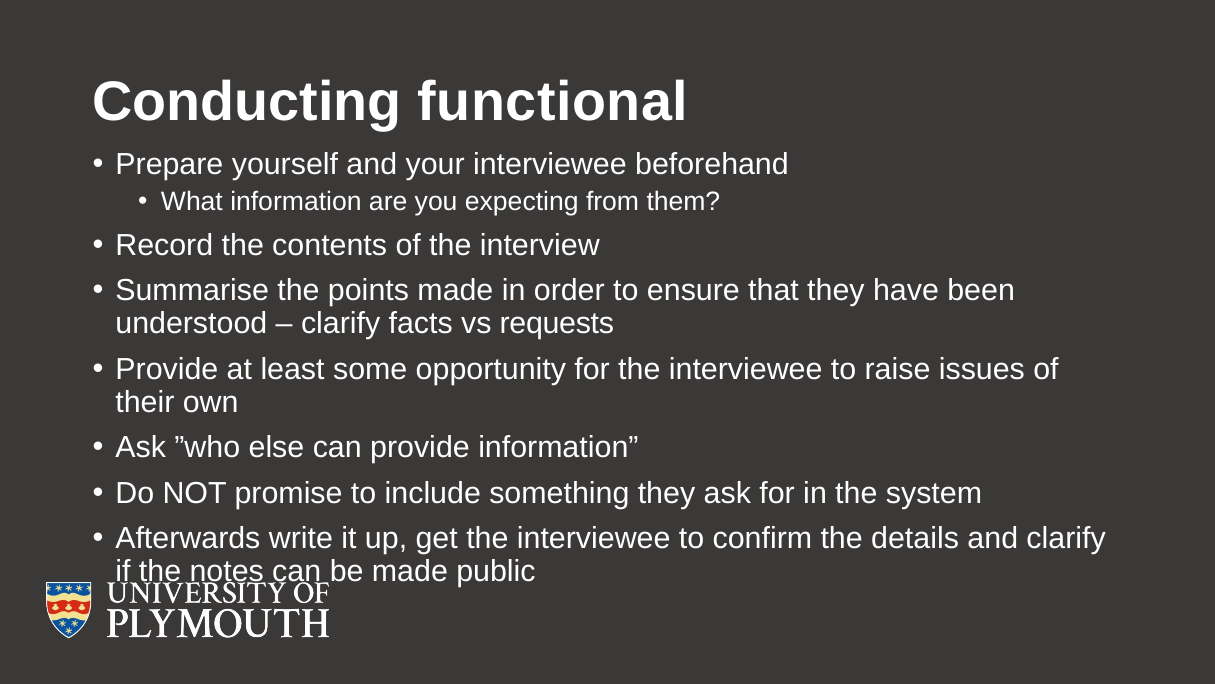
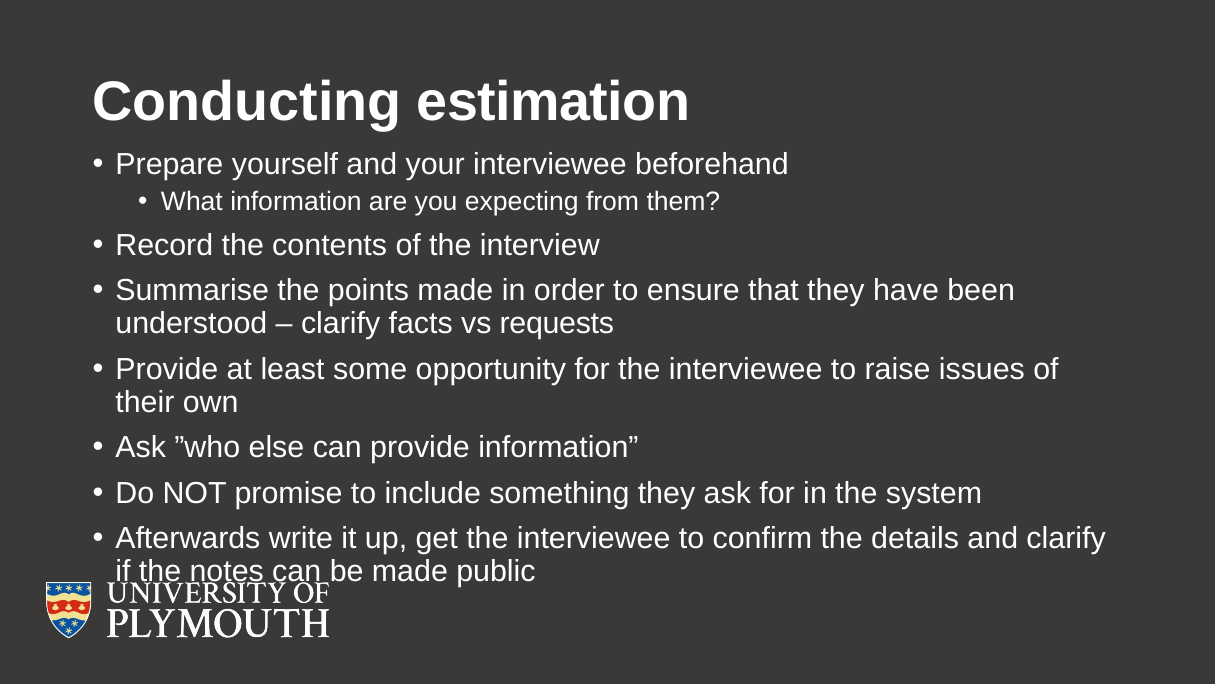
functional: functional -> estimation
